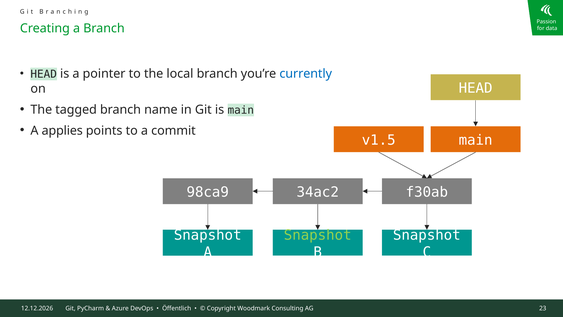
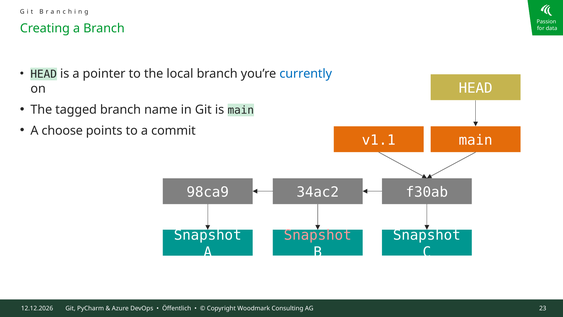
applies: applies -> choose
v1.5: v1.5 -> v1.1
Snapshot at (318, 235) colour: light green -> pink
